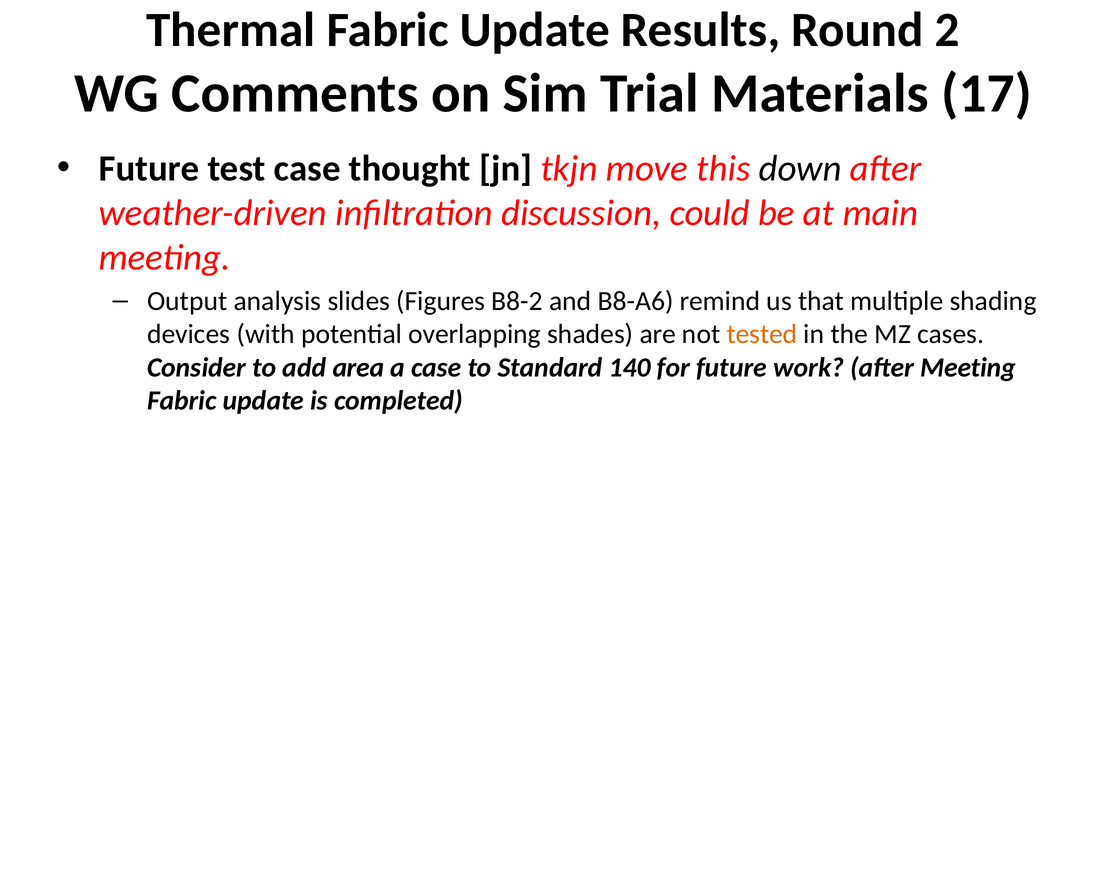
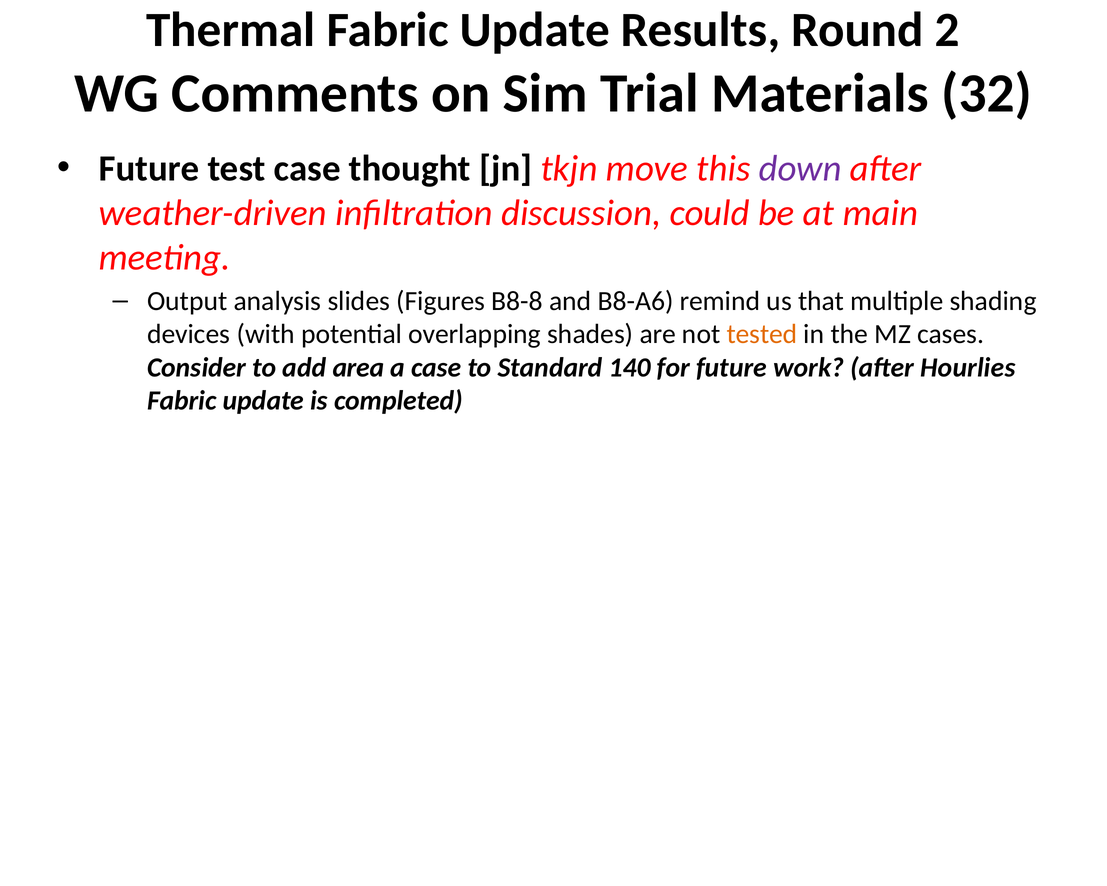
17: 17 -> 32
down colour: black -> purple
B8-2: B8-2 -> B8-8
after Meeting: Meeting -> Hourlies
